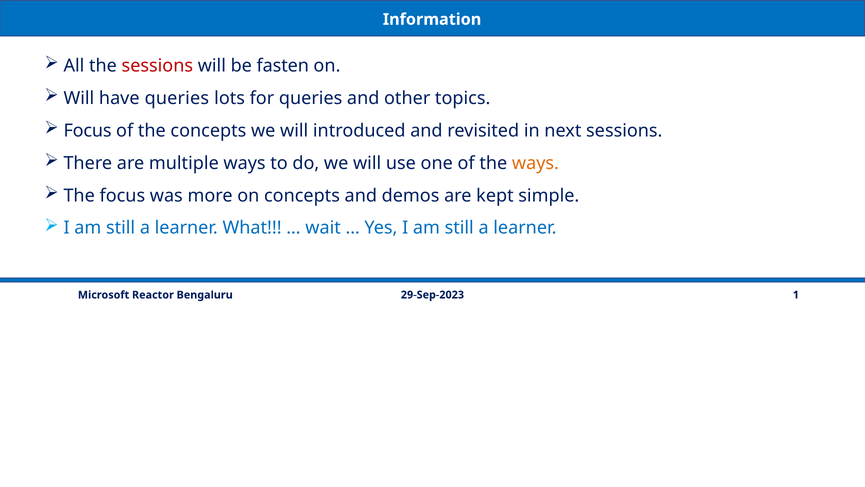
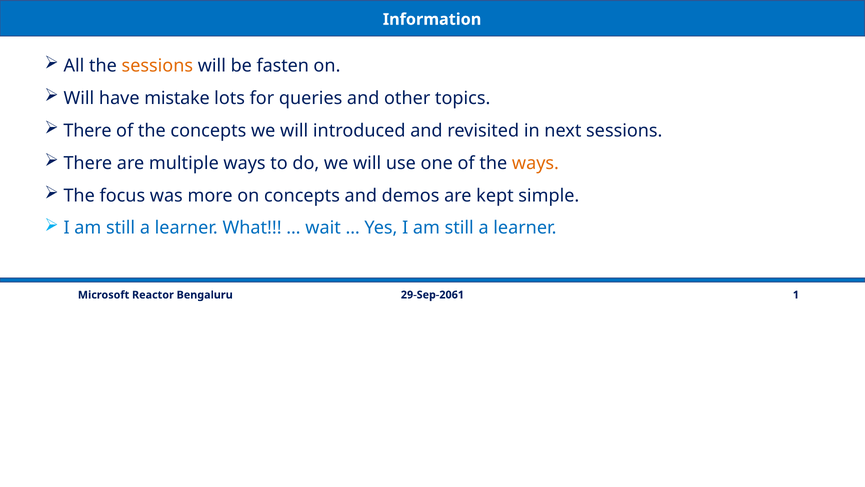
sessions at (157, 66) colour: red -> orange
have queries: queries -> mistake
Focus at (88, 131): Focus -> There
29-Sep-2023: 29-Sep-2023 -> 29-Sep-2061
